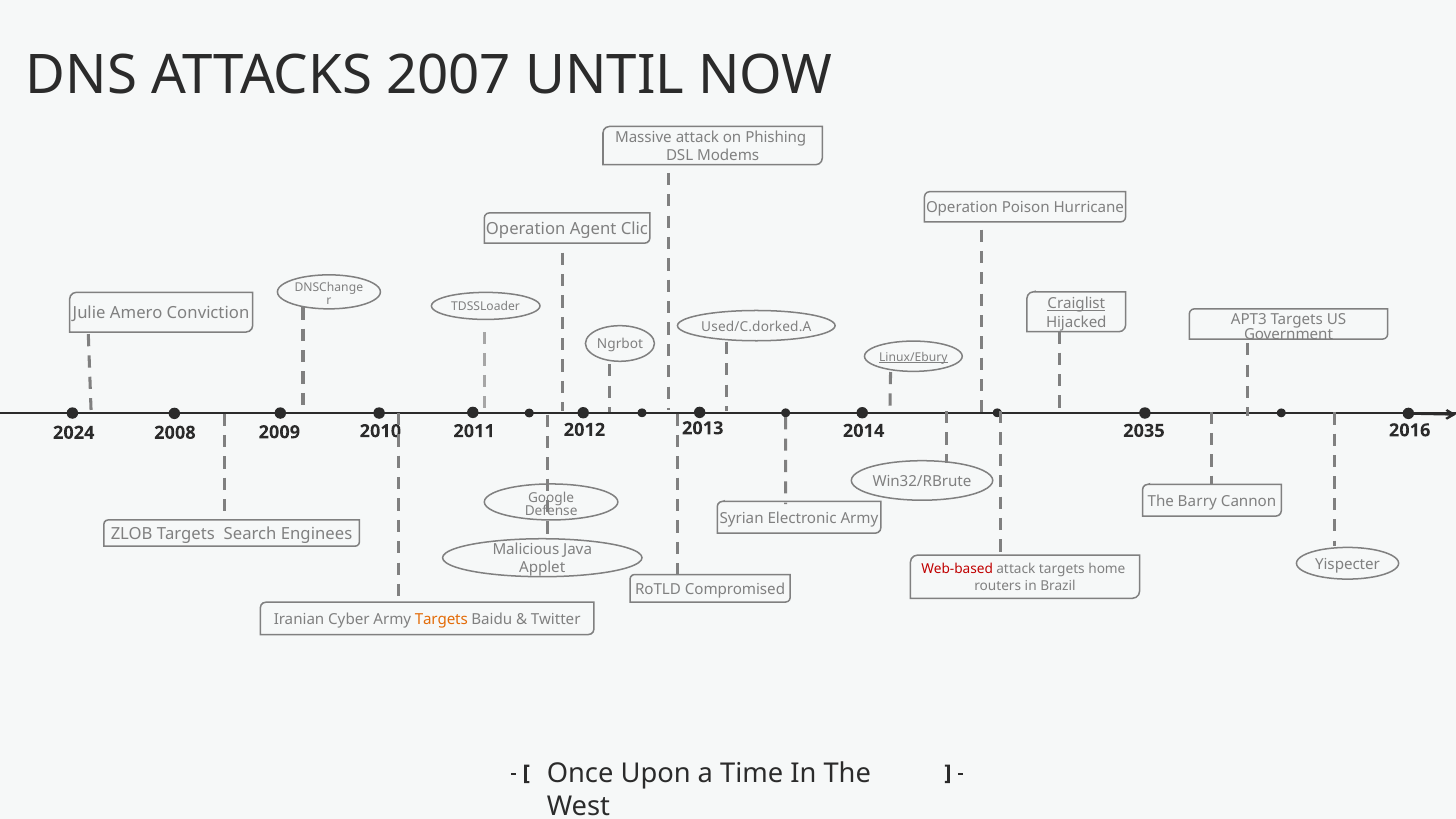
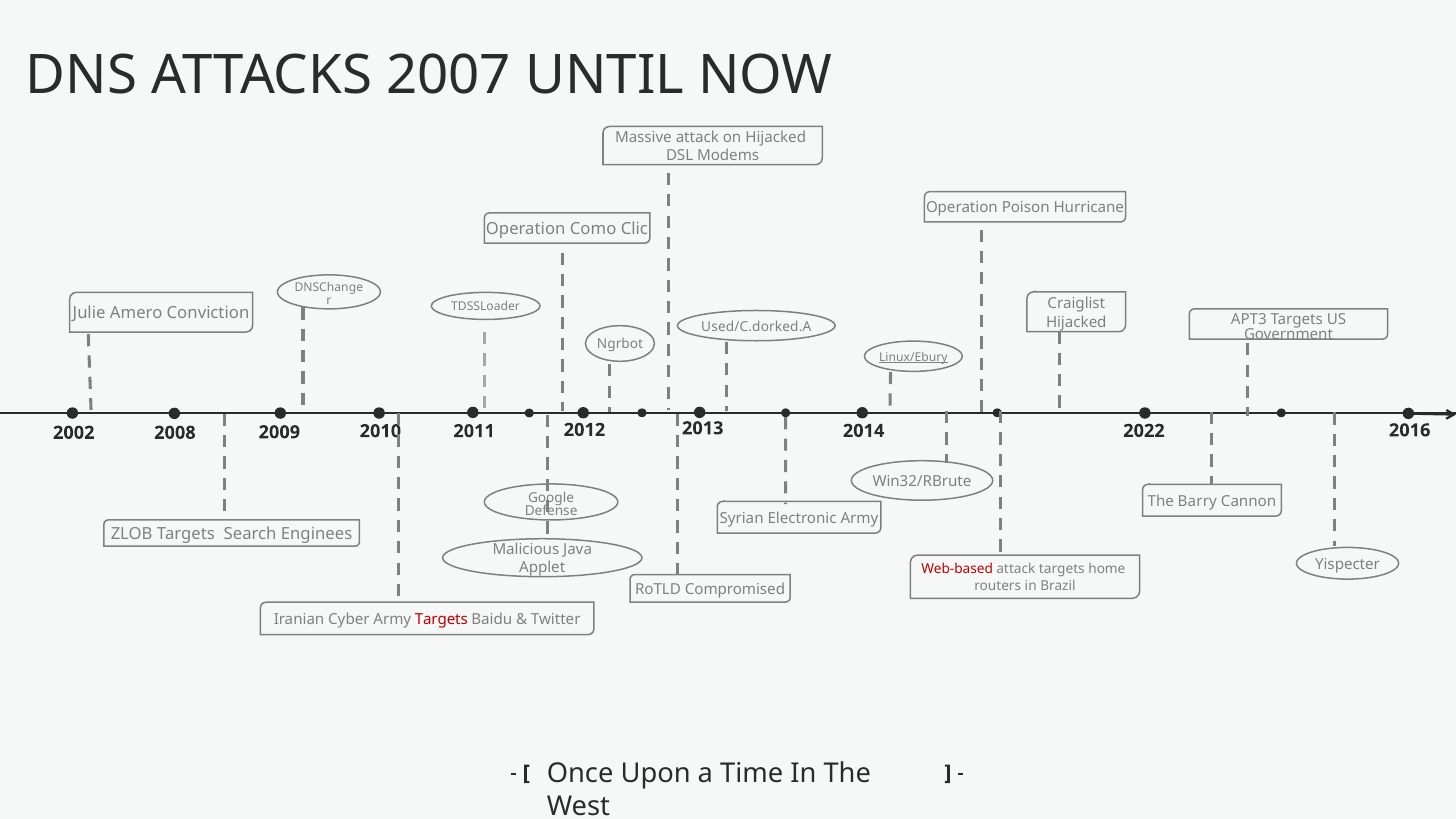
on Phishing: Phishing -> Hijacked
Agent: Agent -> Como
Craiglist underline: present -> none
2035: 2035 -> 2022
2024: 2024 -> 2002
Targets at (441, 619) colour: orange -> red
